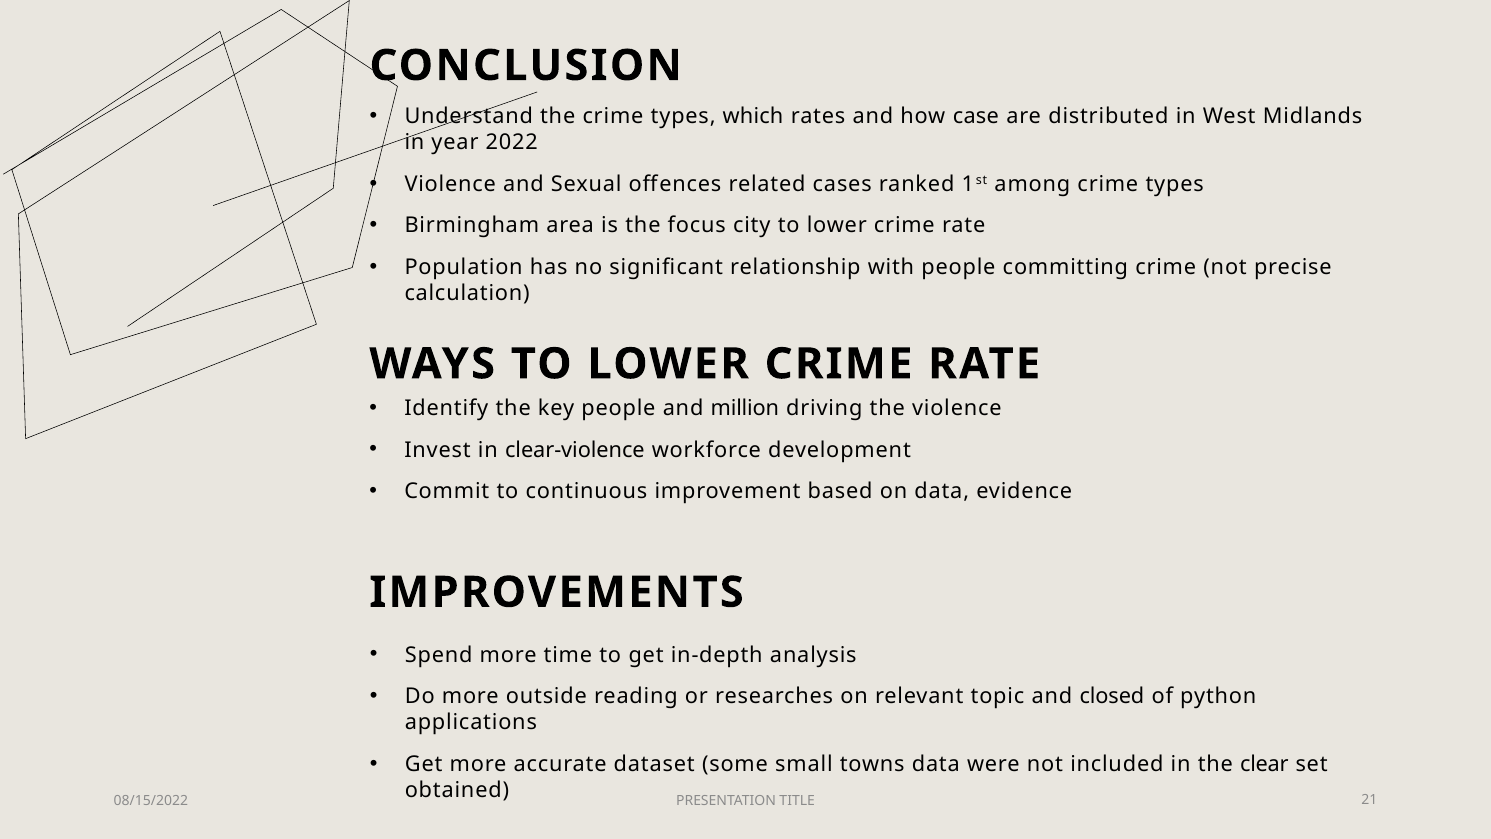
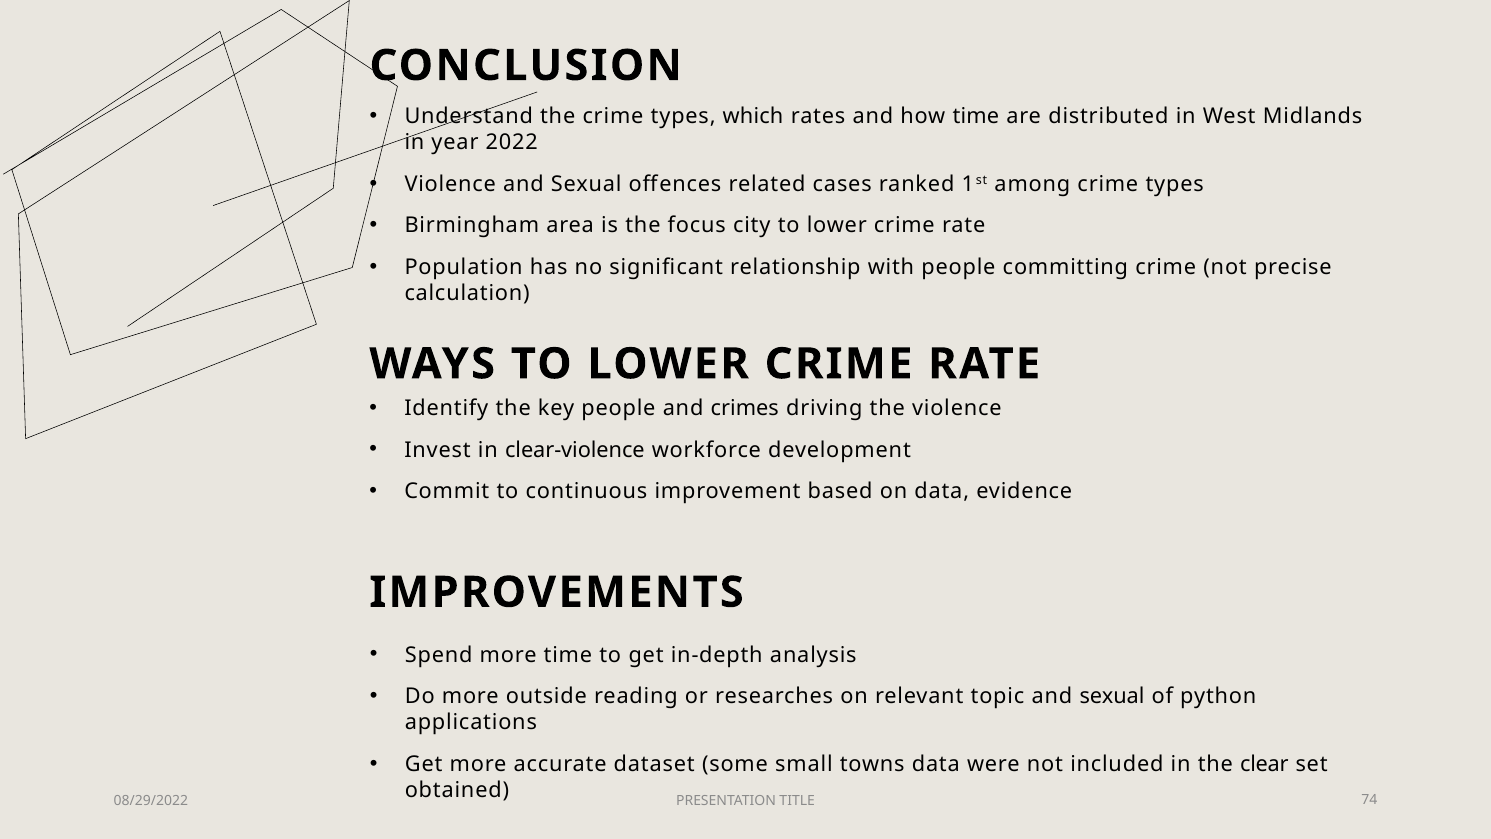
how case: case -> time
million: million -> crimes
topic and closed: closed -> sexual
08/15/2022: 08/15/2022 -> 08/29/2022
21: 21 -> 74
